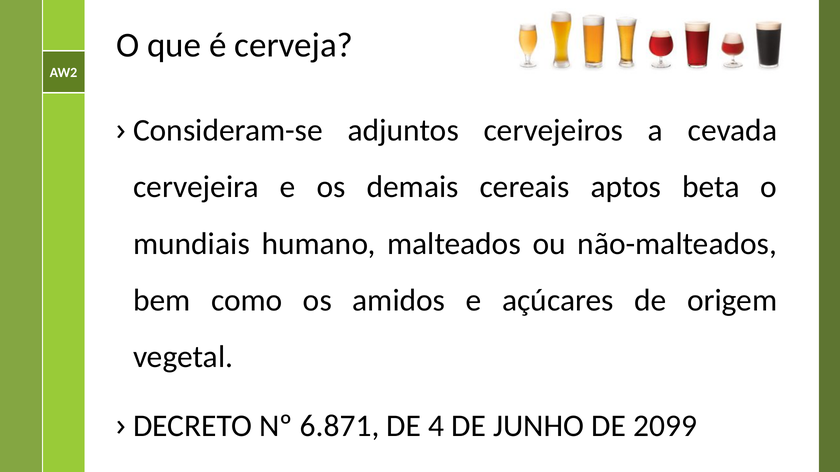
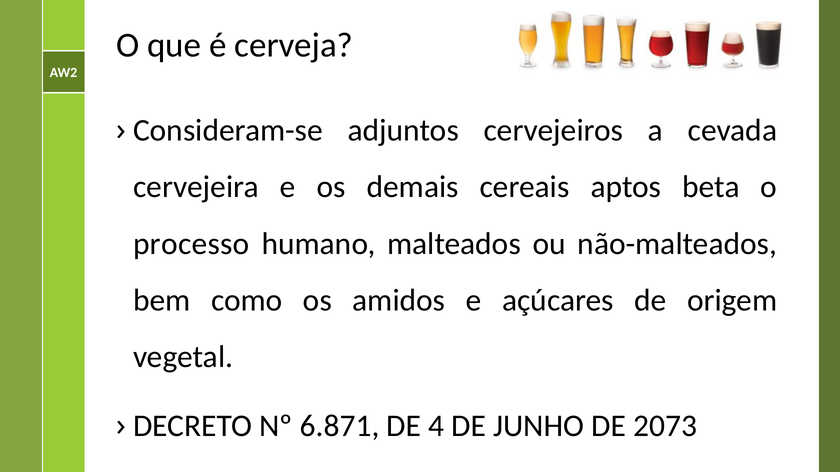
mundiais: mundiais -> processo
2099: 2099 -> 2073
